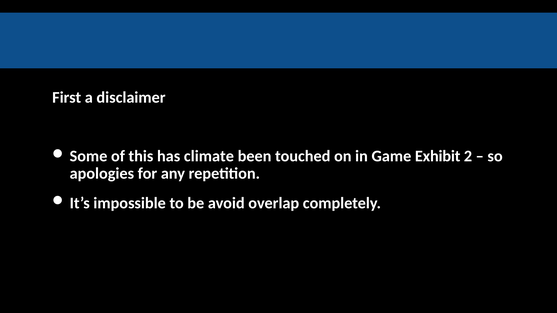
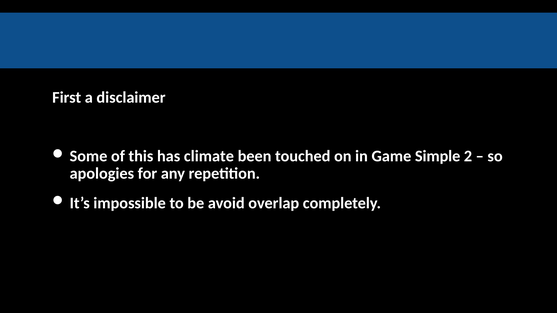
Exhibit: Exhibit -> Simple
